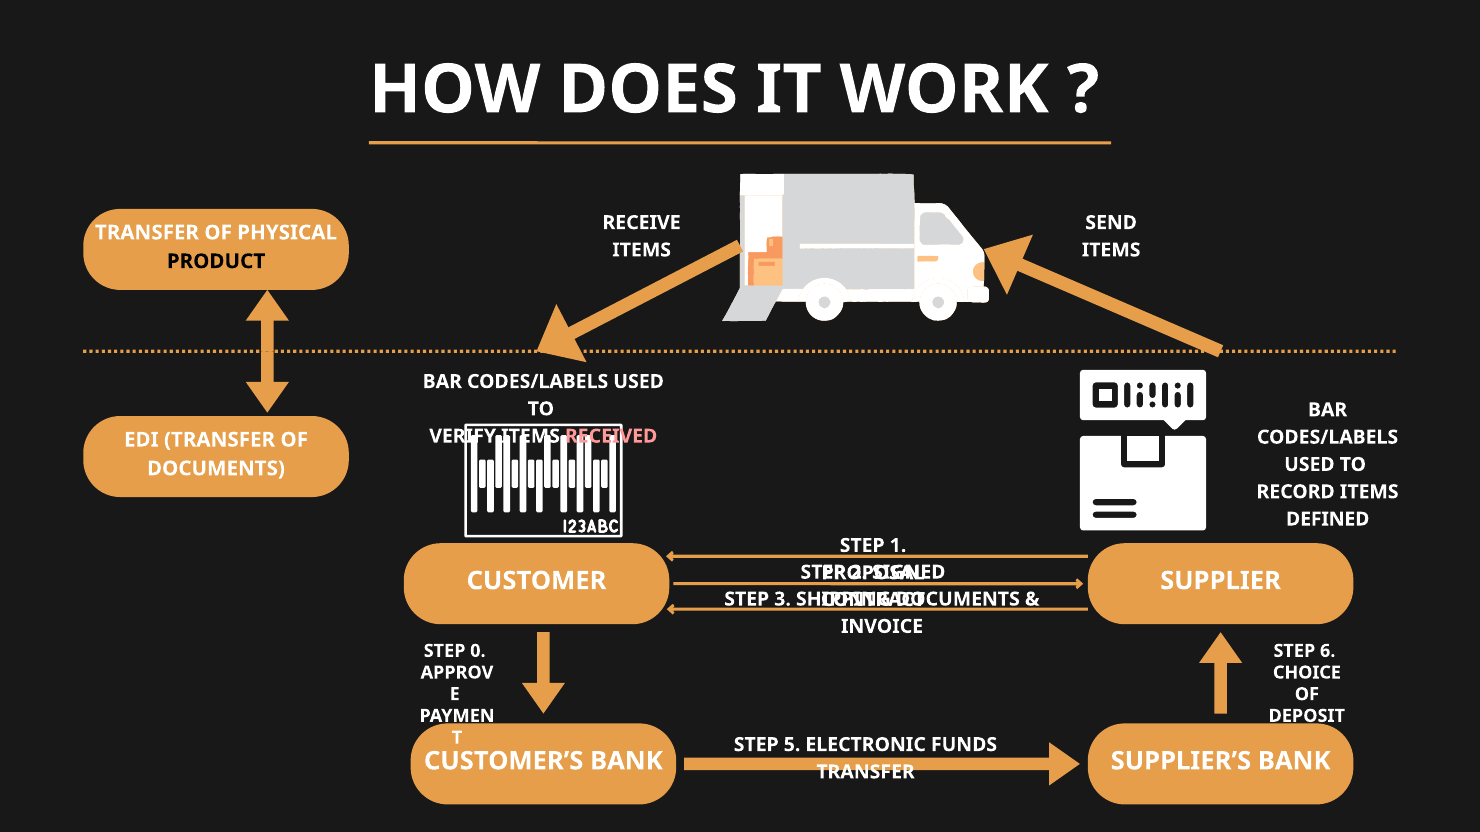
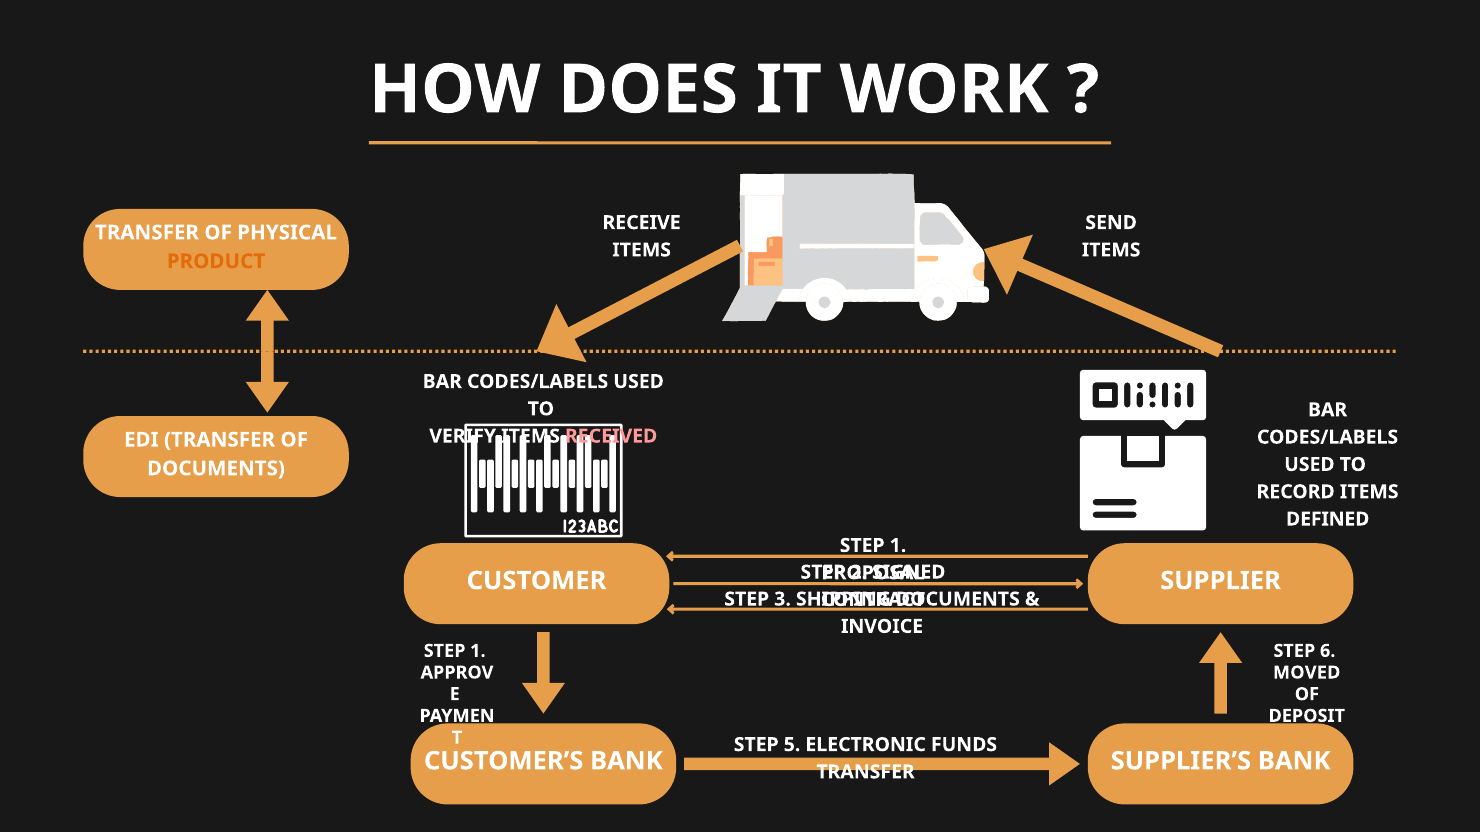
PRODUCT colour: black -> orange
0 at (478, 651): 0 -> 1
CHOICE: CHOICE -> MOVED
